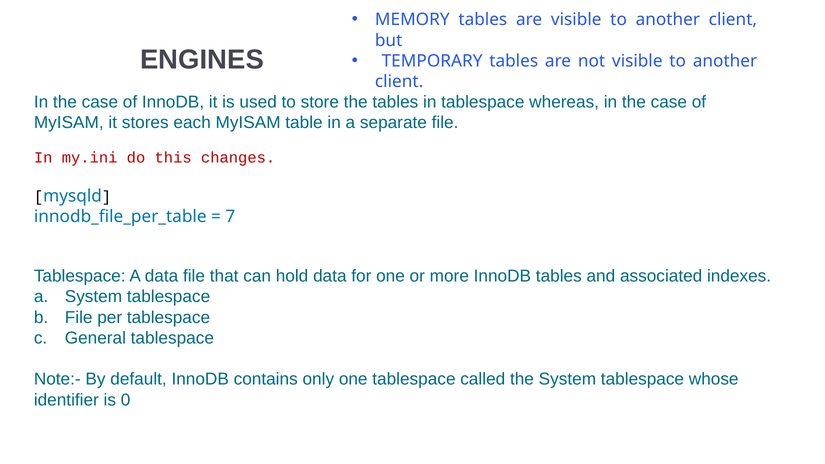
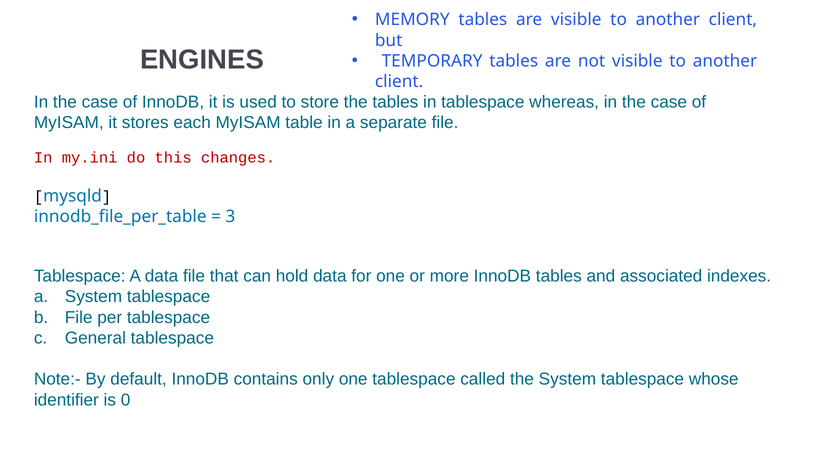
7: 7 -> 3
